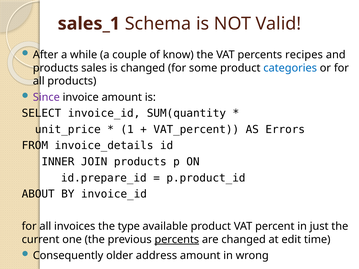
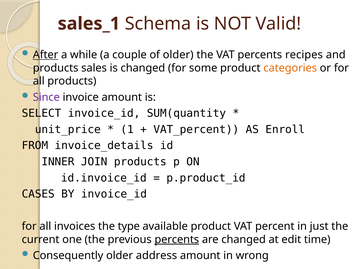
After underline: none -> present
of know: know -> older
categories colour: blue -> orange
Errors: Errors -> Enroll
id.prepare_id: id.prepare_id -> id.invoice_id
ABOUT: ABOUT -> CASES
